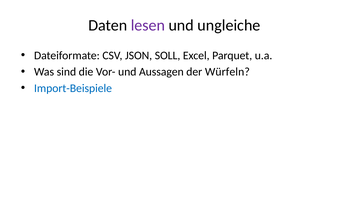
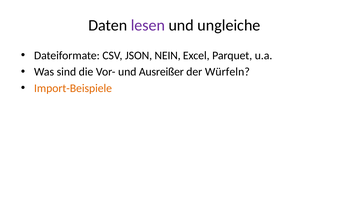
SOLL: SOLL -> NEIN
Aussagen: Aussagen -> Ausreißer
Import-Beispiele colour: blue -> orange
